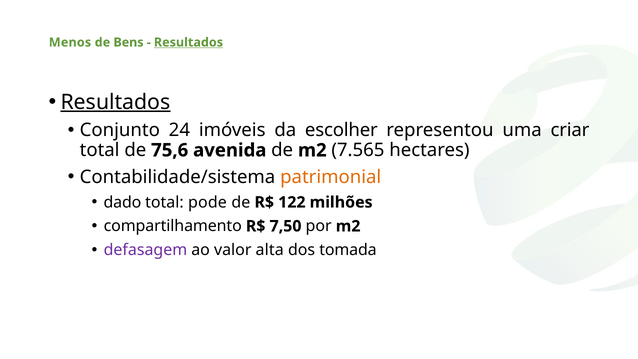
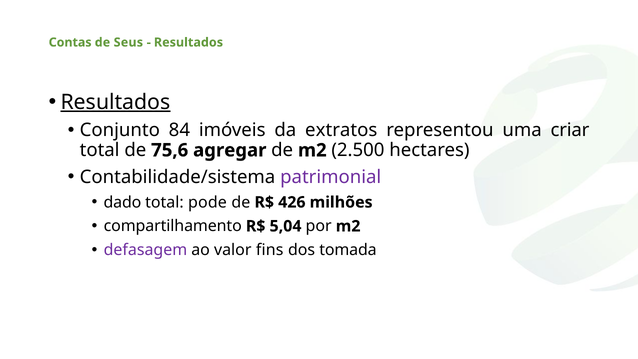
Menos: Menos -> Contas
Bens: Bens -> Seus
Resultados at (188, 42) underline: present -> none
24: 24 -> 84
escolher: escolher -> extratos
avenida: avenida -> agregar
7.565: 7.565 -> 2.500
patrimonial colour: orange -> purple
122: 122 -> 426
7,50: 7,50 -> 5,04
alta: alta -> fins
